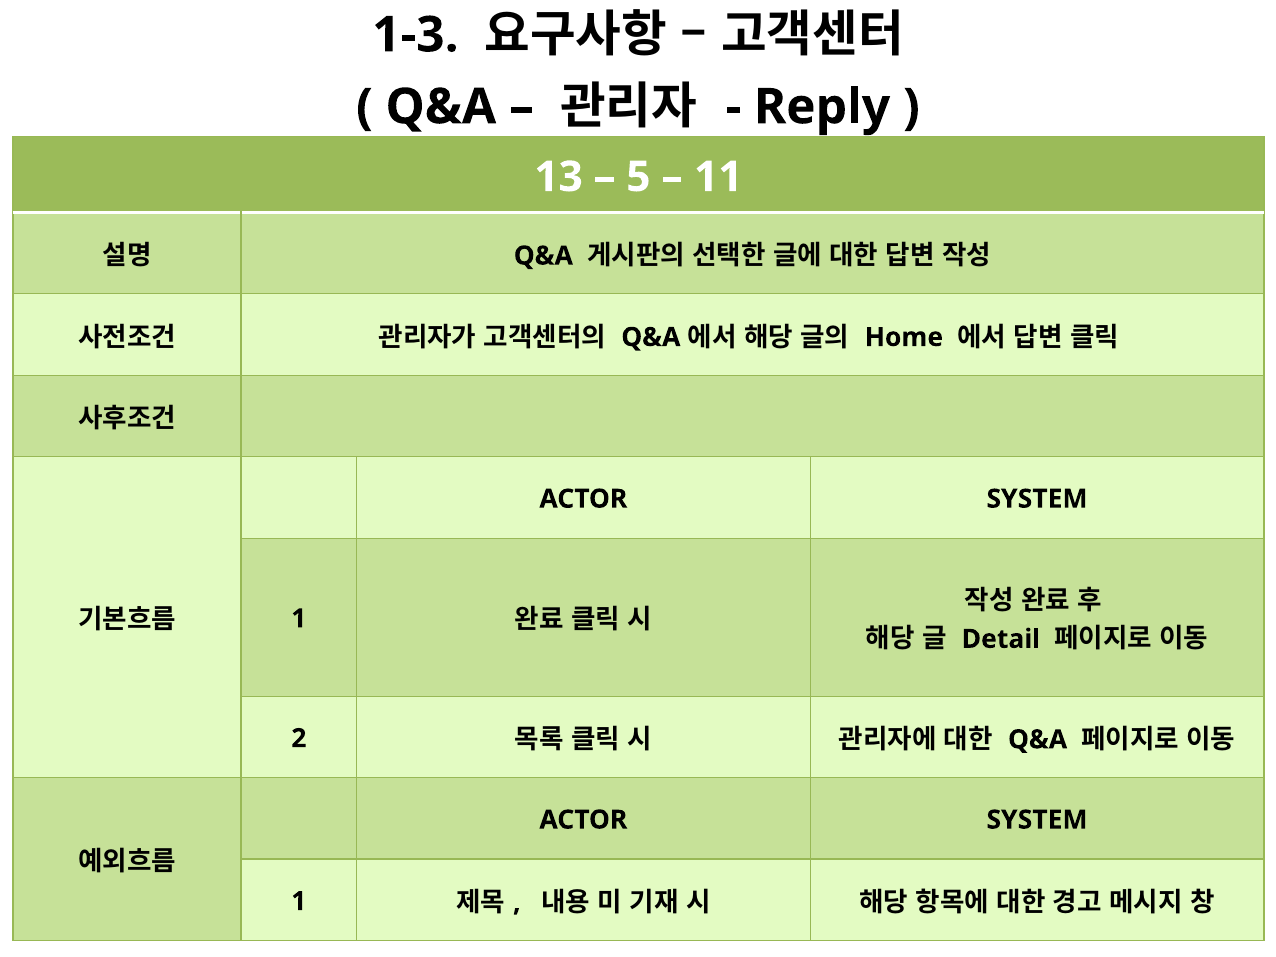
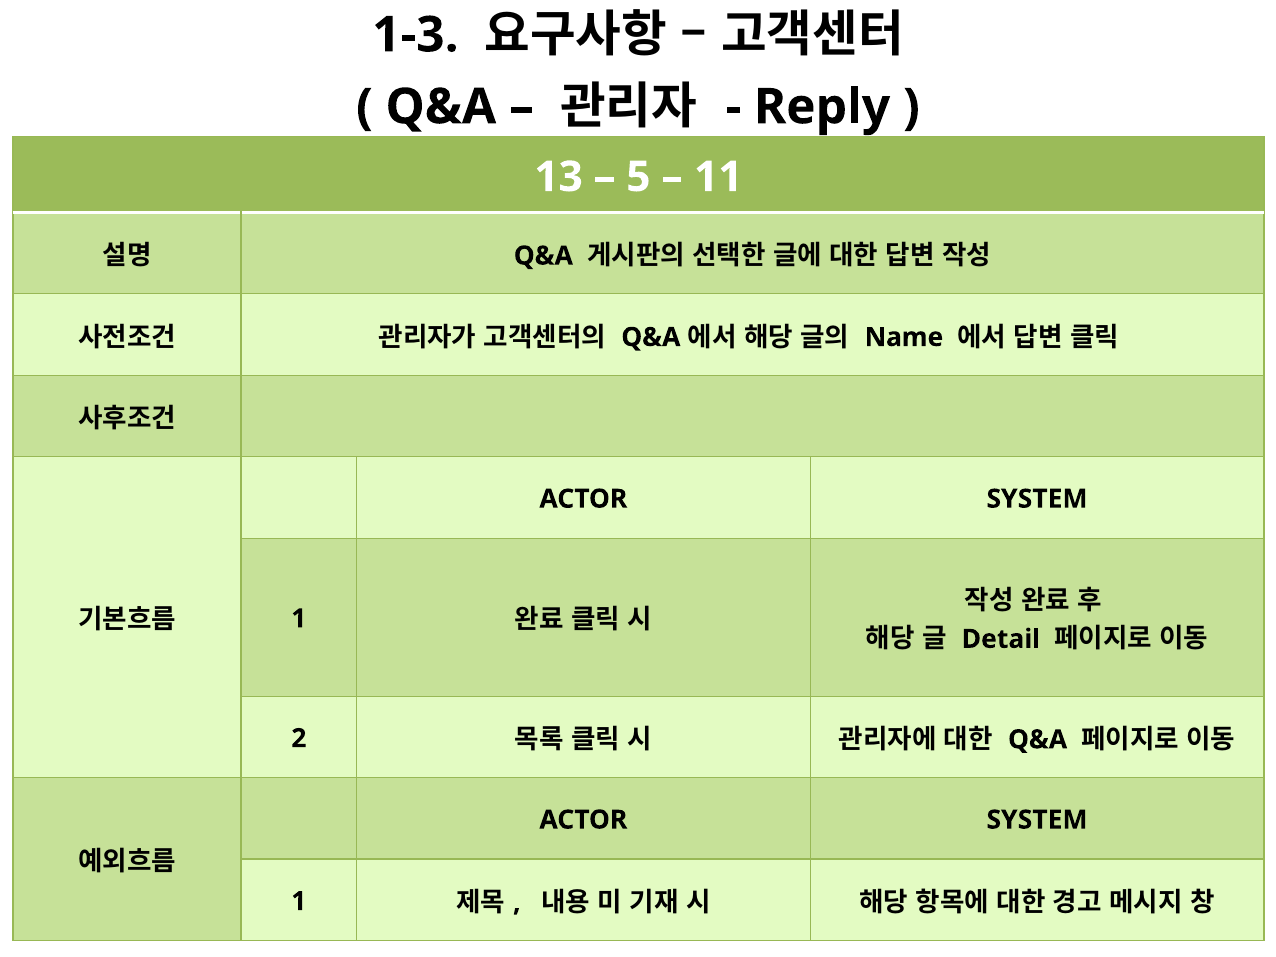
Home: Home -> Name
